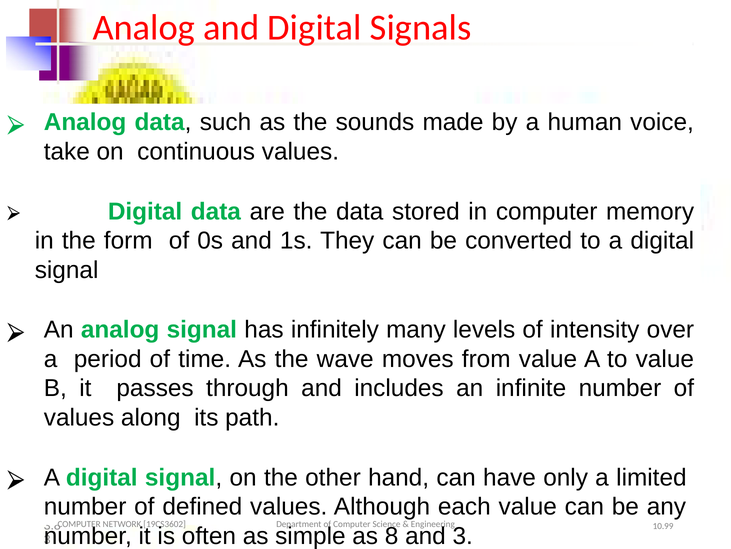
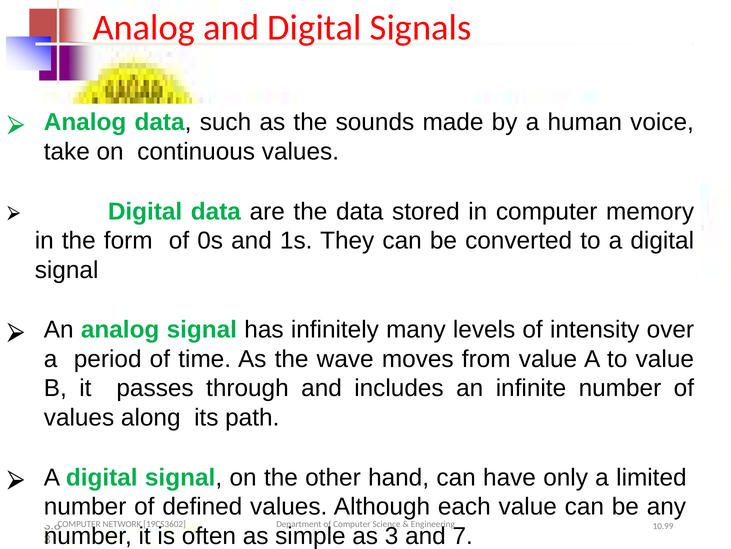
as 8: 8 -> 3
3 at (463, 535): 3 -> 7
